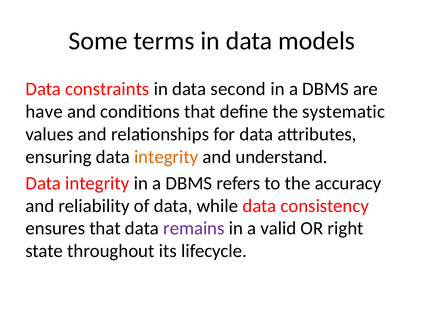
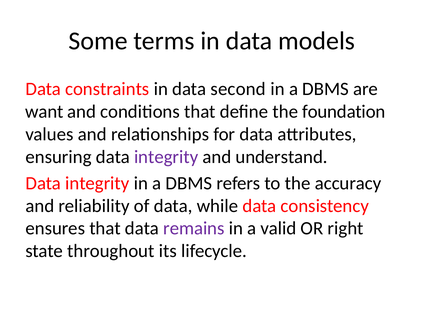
have: have -> want
systematic: systematic -> foundation
integrity at (166, 157) colour: orange -> purple
